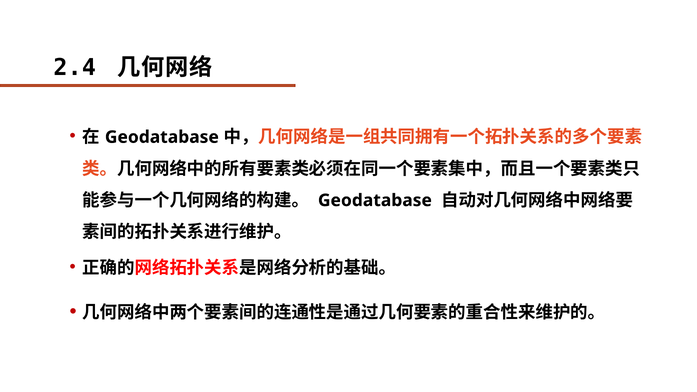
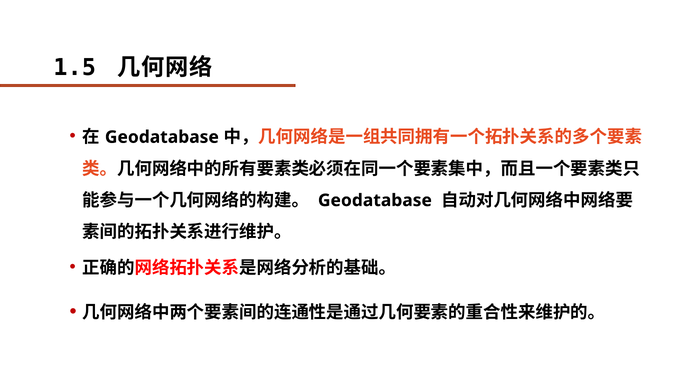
2.4: 2.4 -> 1.5
